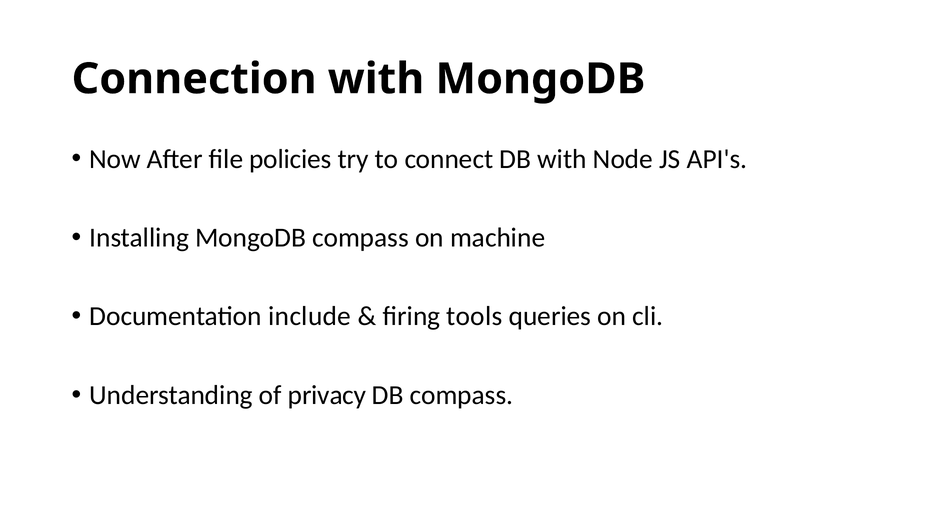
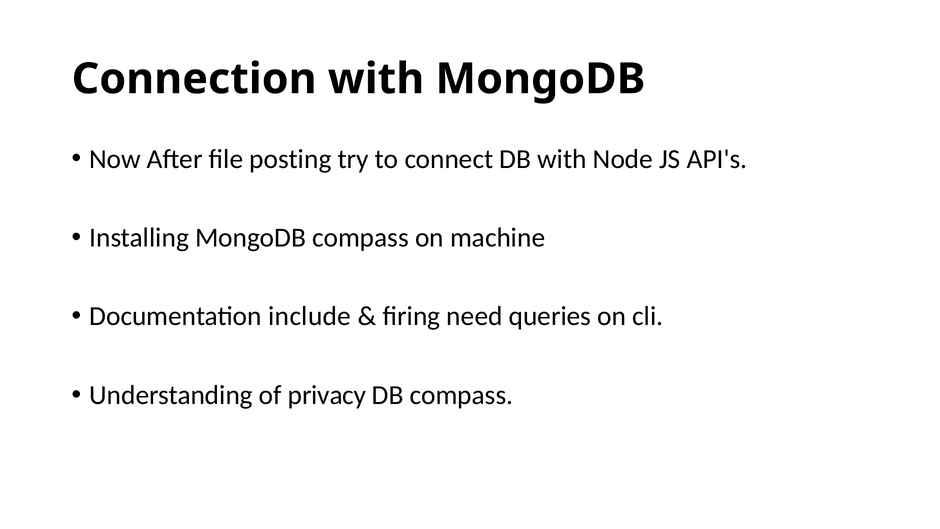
policies: policies -> posting
tools: tools -> need
